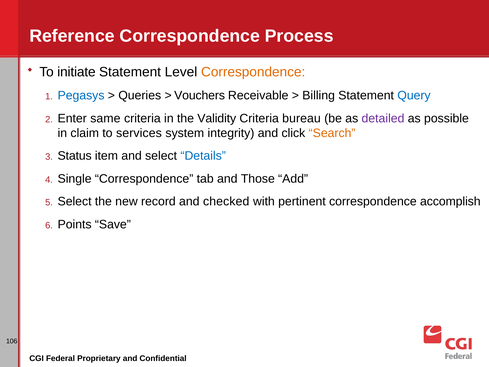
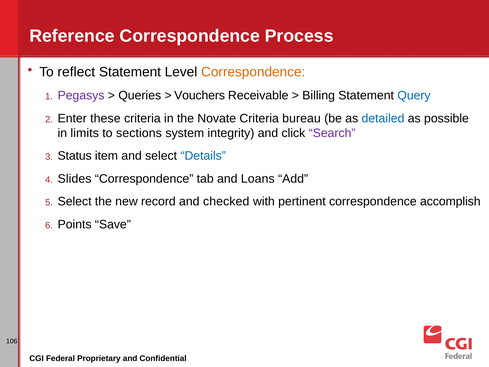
initiate: initiate -> reflect
Pegasys colour: blue -> purple
same: same -> these
Validity: Validity -> Novate
detailed colour: purple -> blue
claim: claim -> limits
services: services -> sections
Search colour: orange -> purple
Single: Single -> Slides
Those: Those -> Loans
